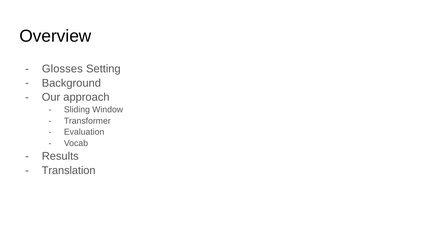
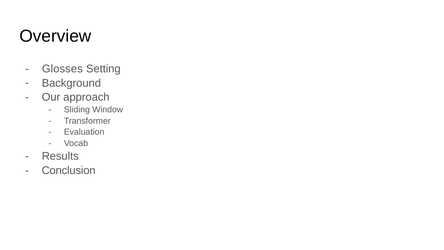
Translation: Translation -> Conclusion
